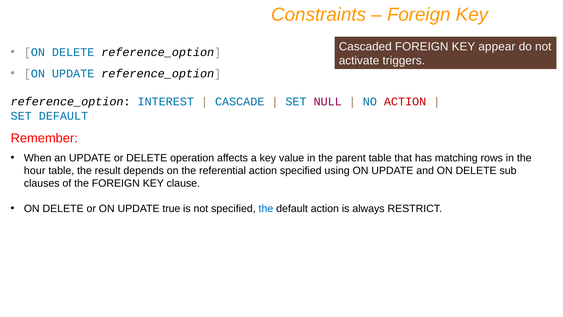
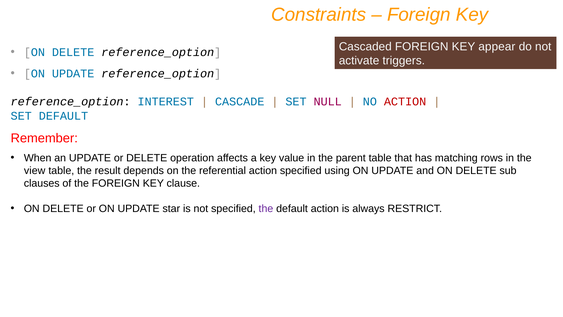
hour: hour -> view
true: true -> star
the at (266, 208) colour: blue -> purple
